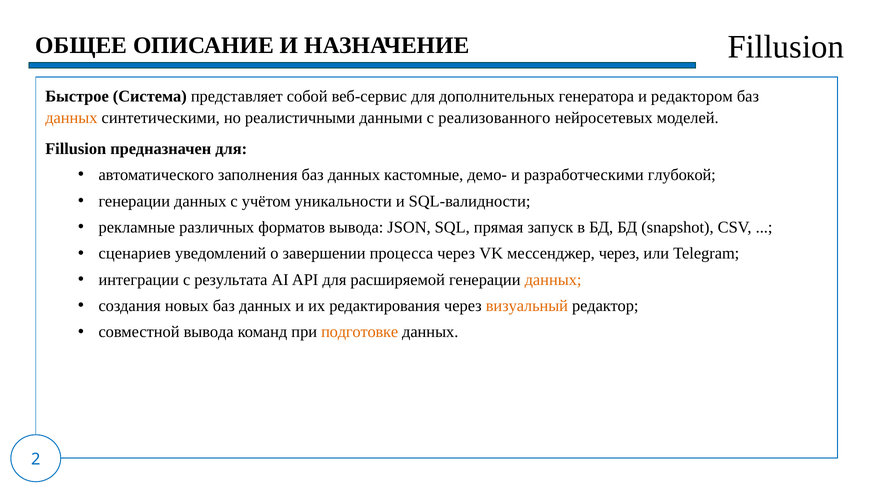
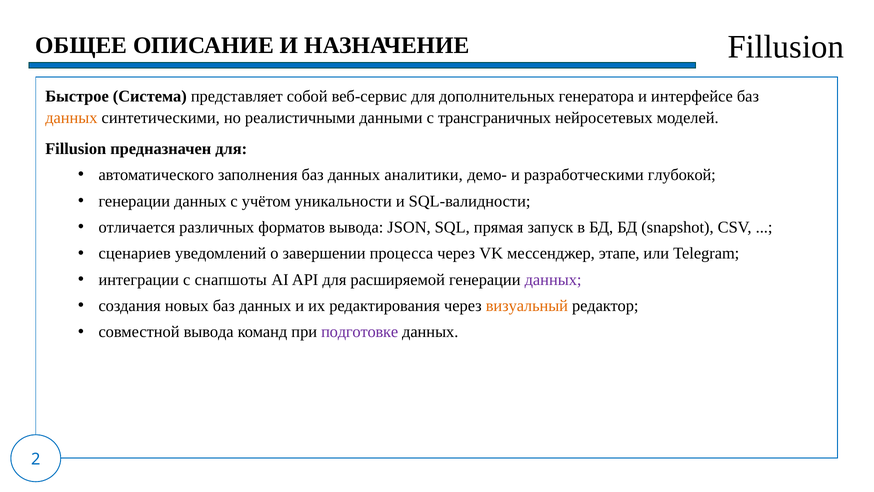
редактором: редактором -> интерфейсе
реализованного: реализованного -> трансграничных
кастомные: кастомные -> аналитики
рекламные: рекламные -> отличается
мессенджер через: через -> этапе
результата: результата -> снапшоты
данных at (553, 279) colour: orange -> purple
подготовке colour: orange -> purple
